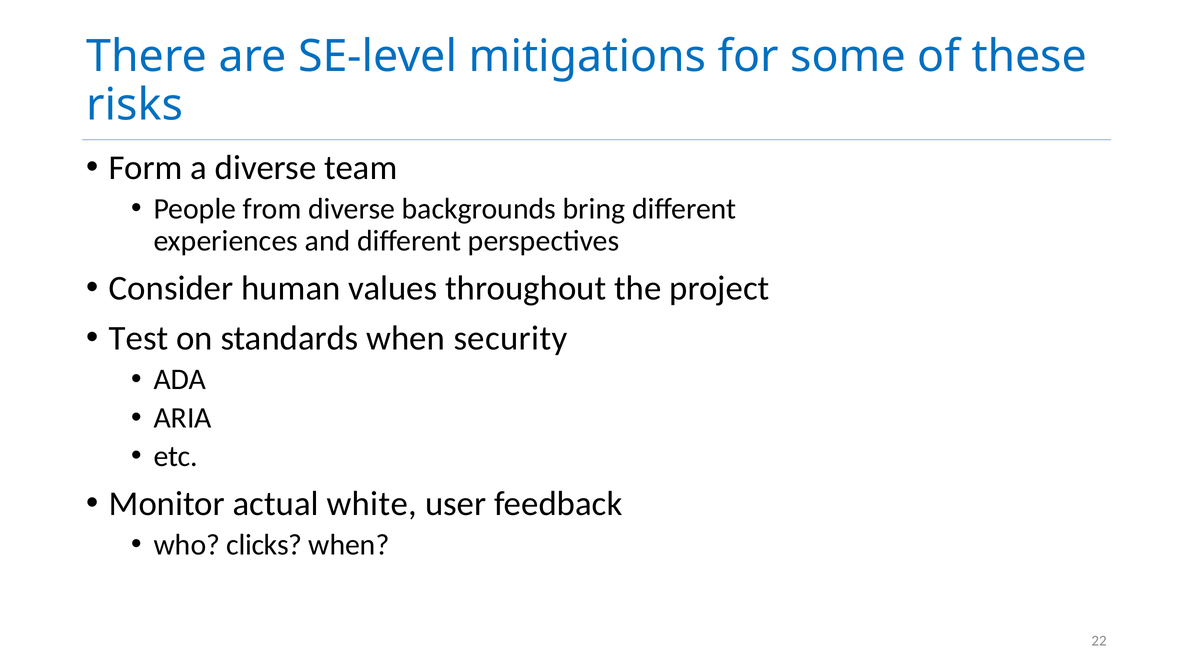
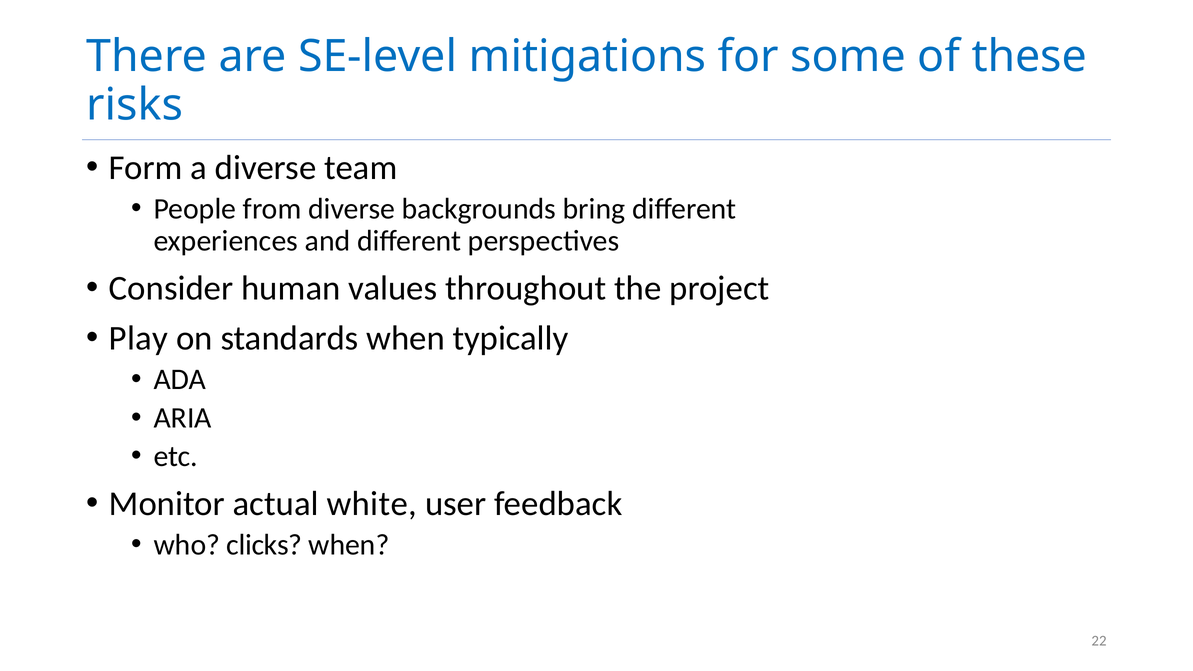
Test: Test -> Play
security: security -> typically
